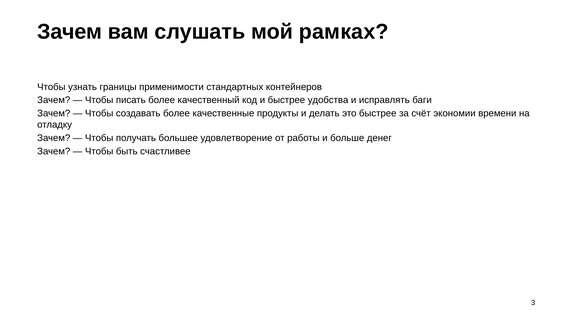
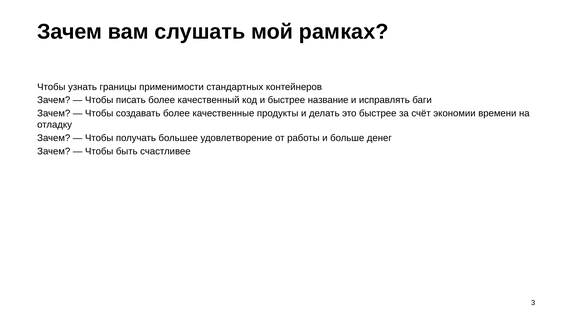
удобства: удобства -> название
